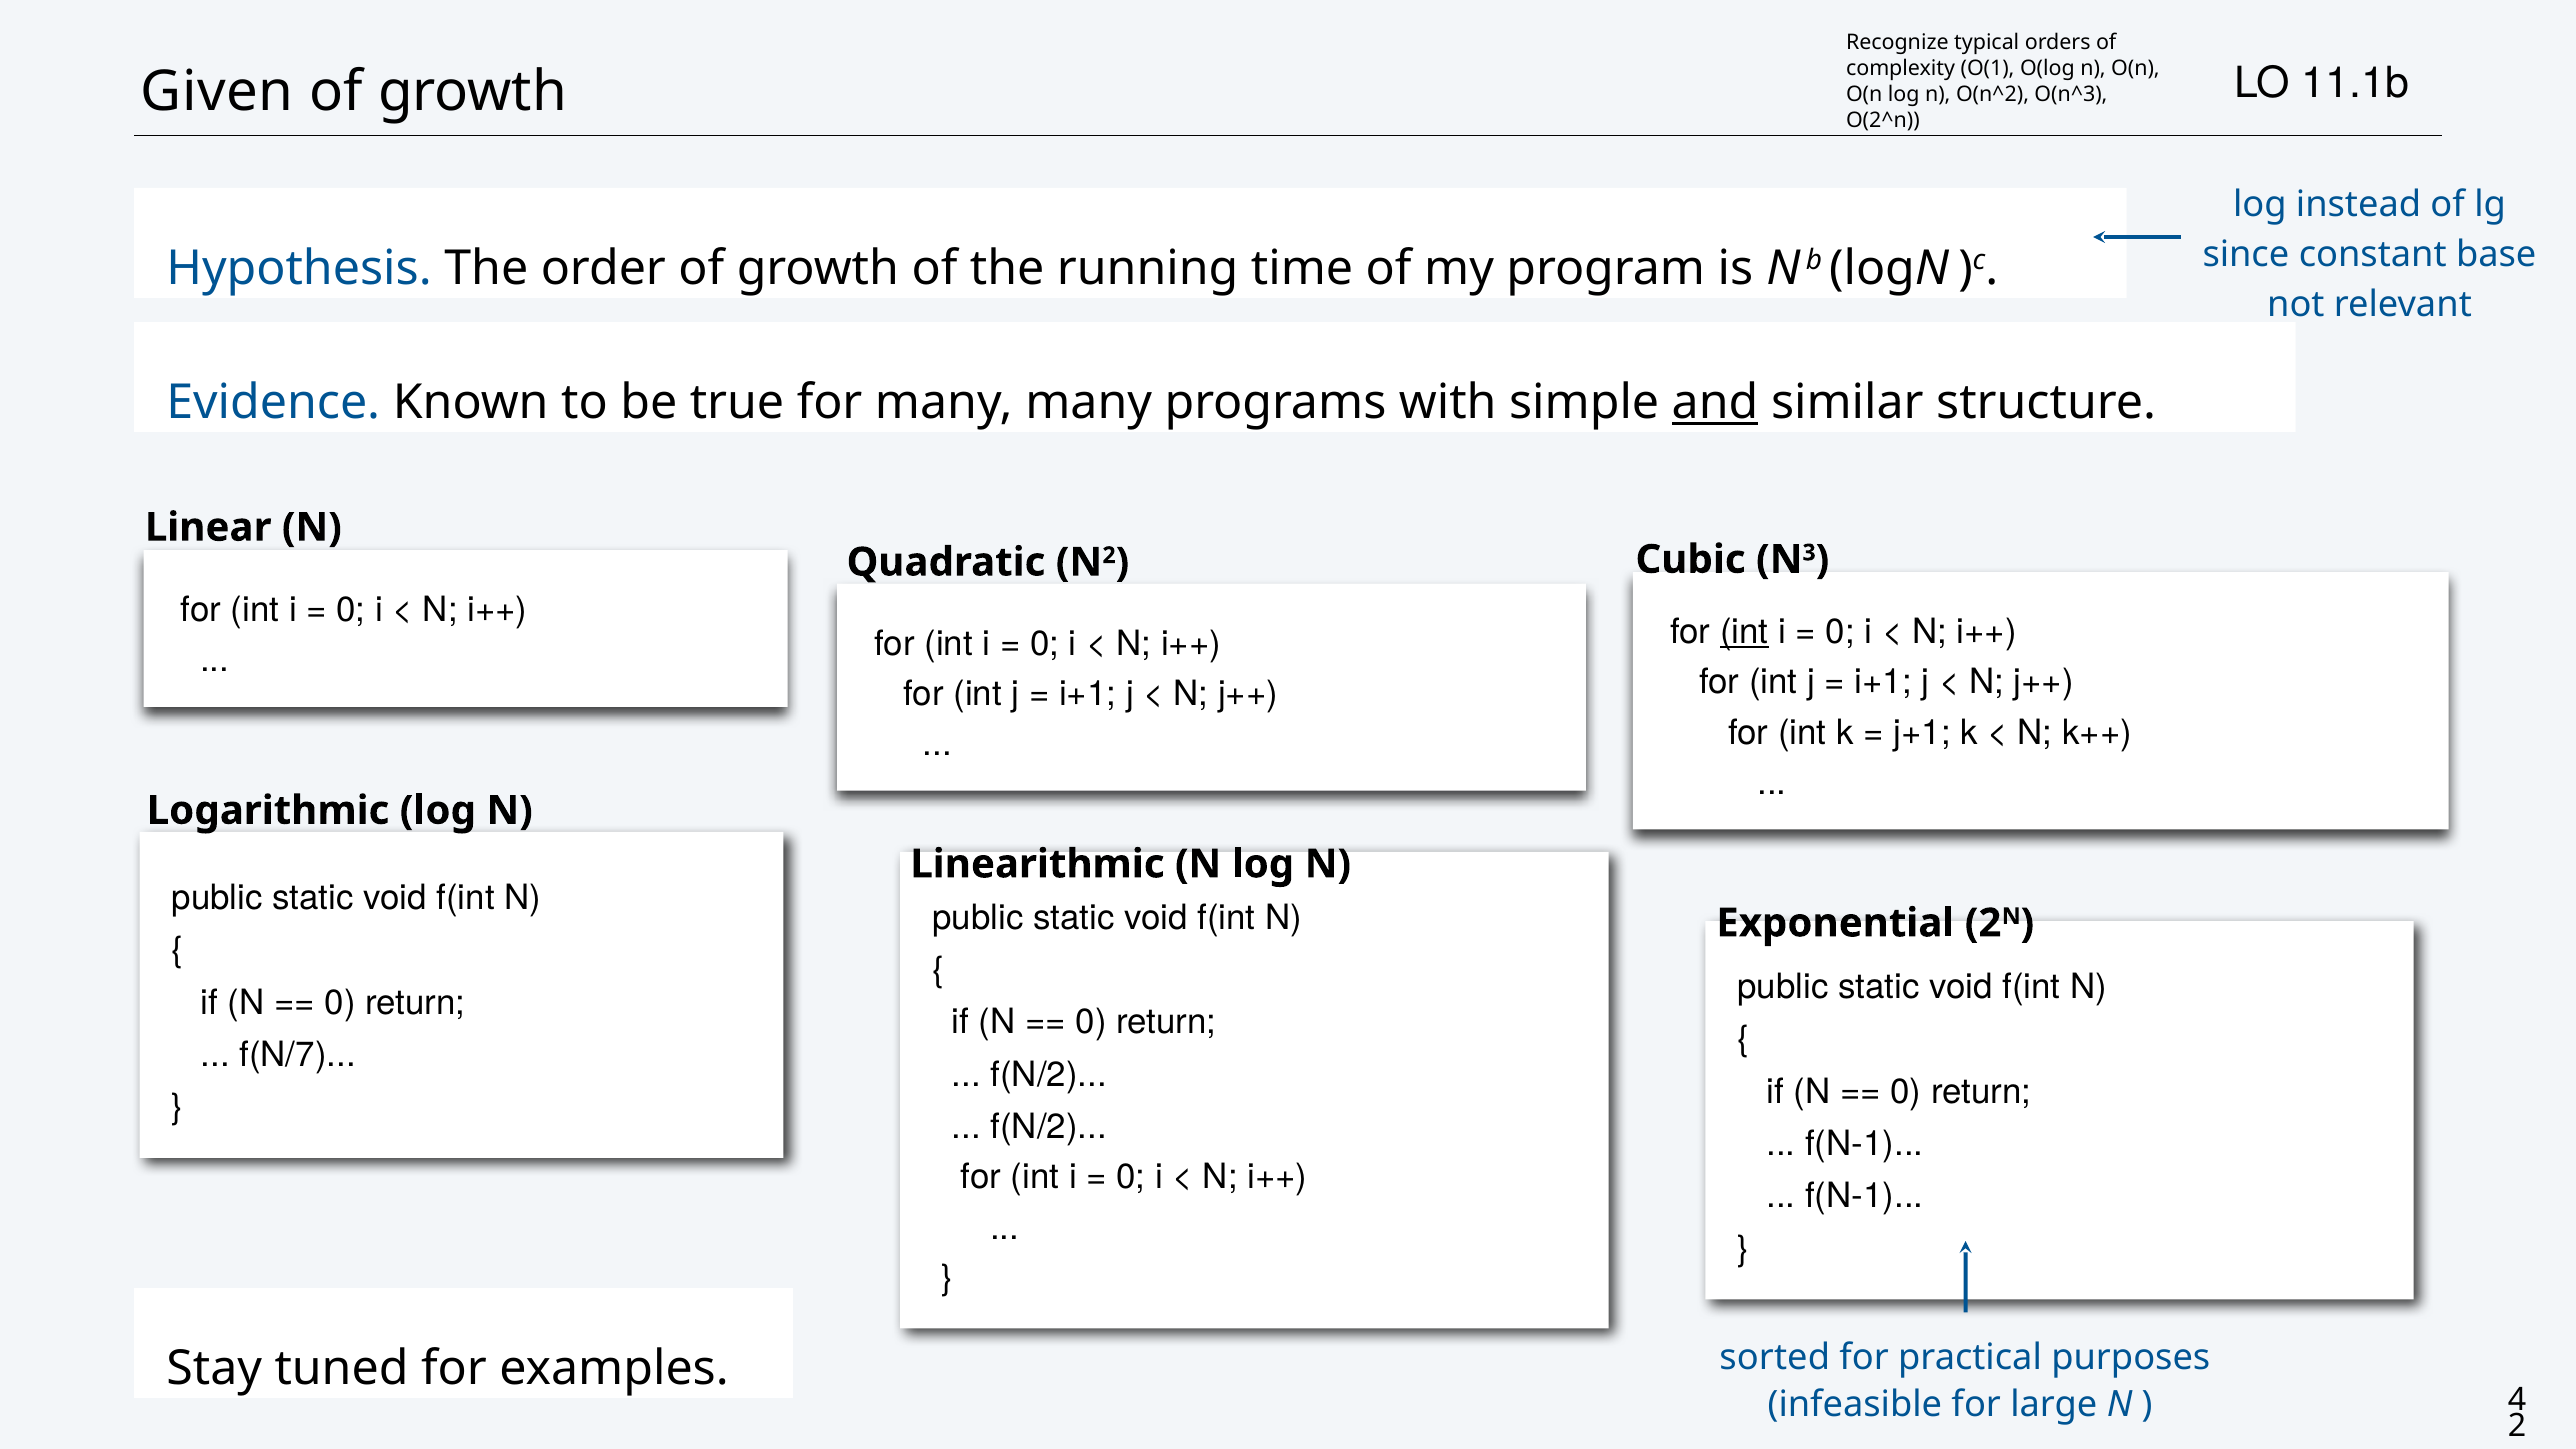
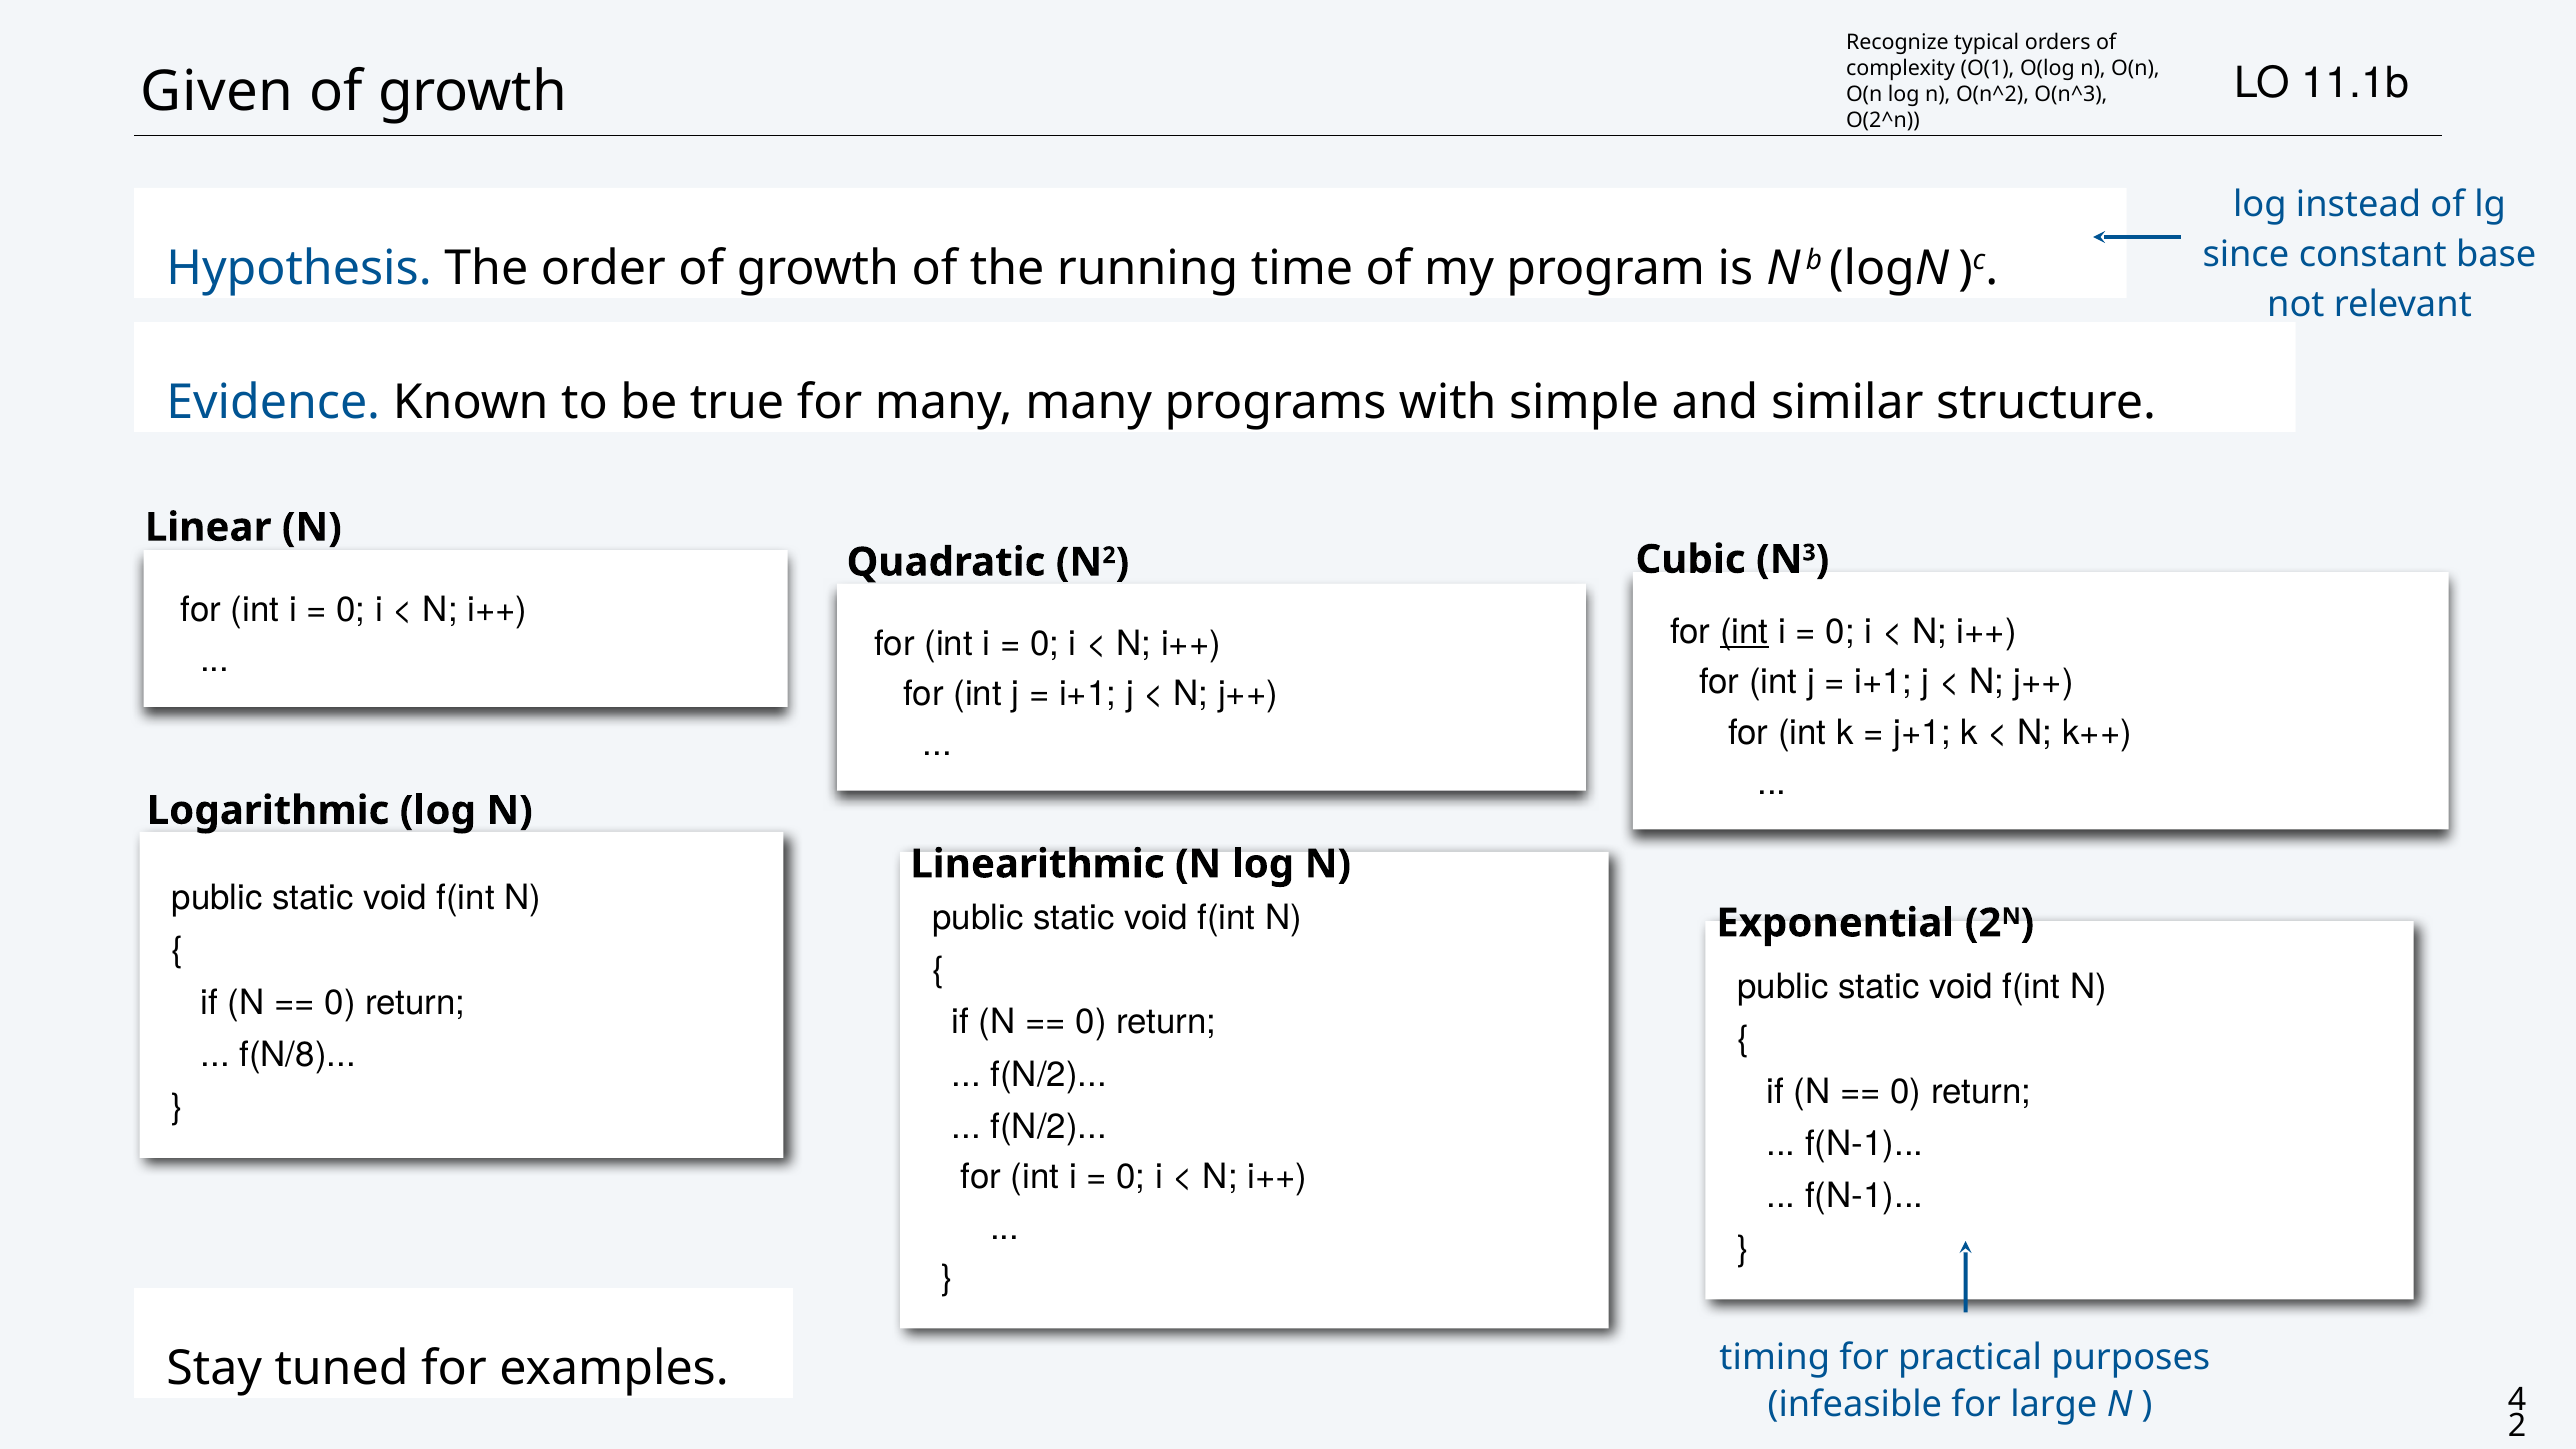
and underline: present -> none
f(N/7: f(N/7 -> f(N/8
sorted: sorted -> timing
